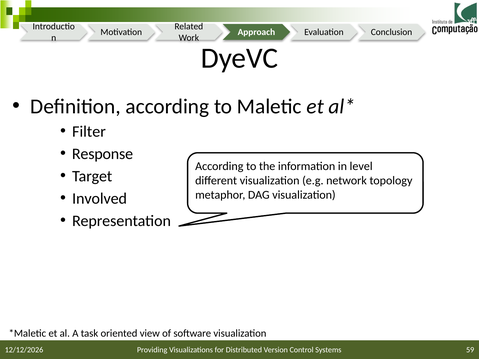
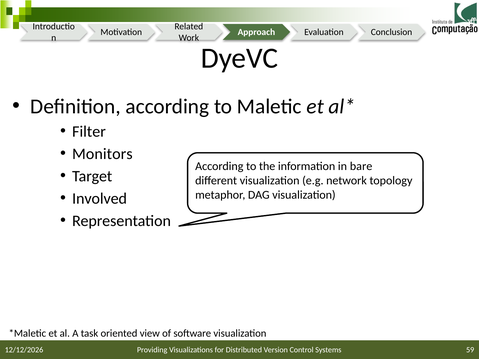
Response: Response -> Monitors
level: level -> bare
